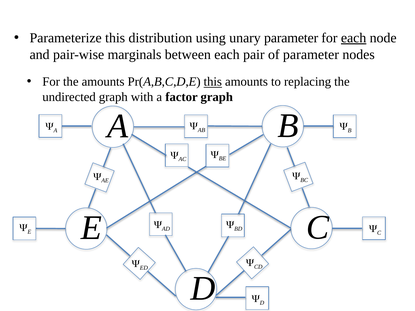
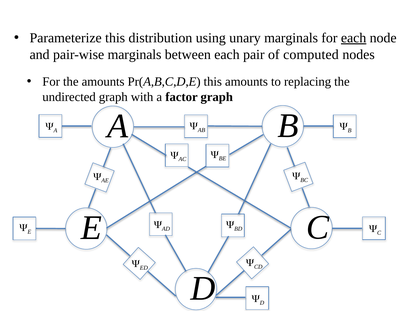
unary parameter: parameter -> marginals
of parameter: parameter -> computed
this at (213, 82) underline: present -> none
